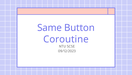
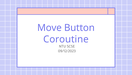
Same: Same -> Move
